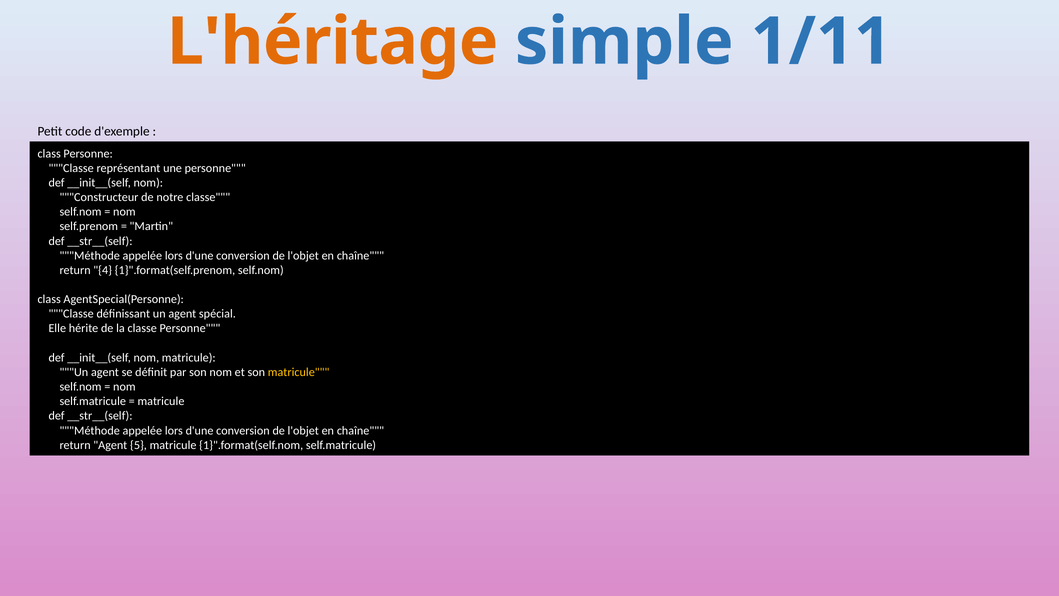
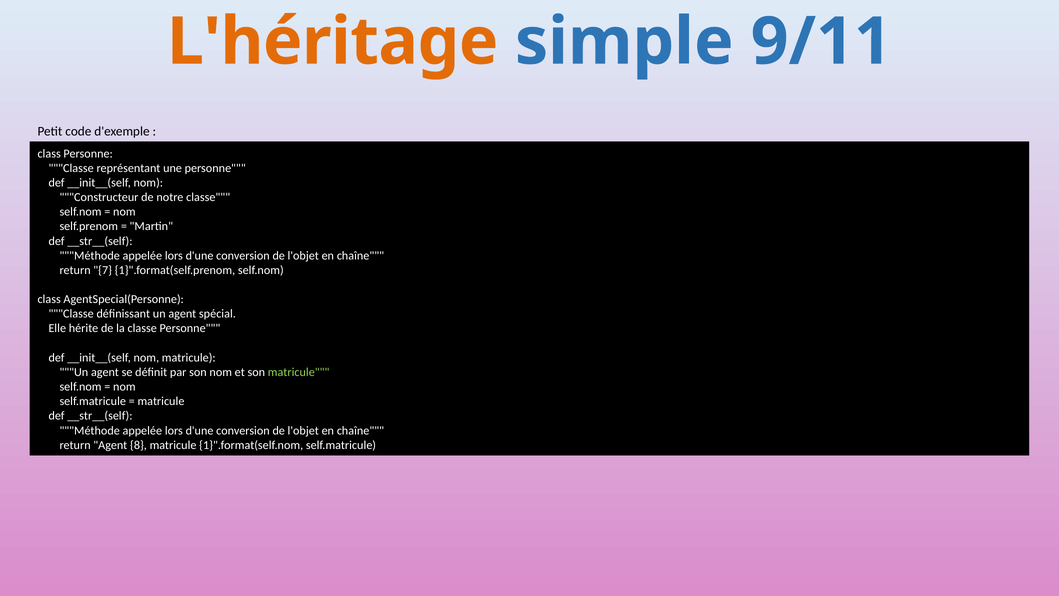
1/11: 1/11 -> 9/11
4: 4 -> 7
matricule at (299, 372) colour: yellow -> light green
5: 5 -> 8
